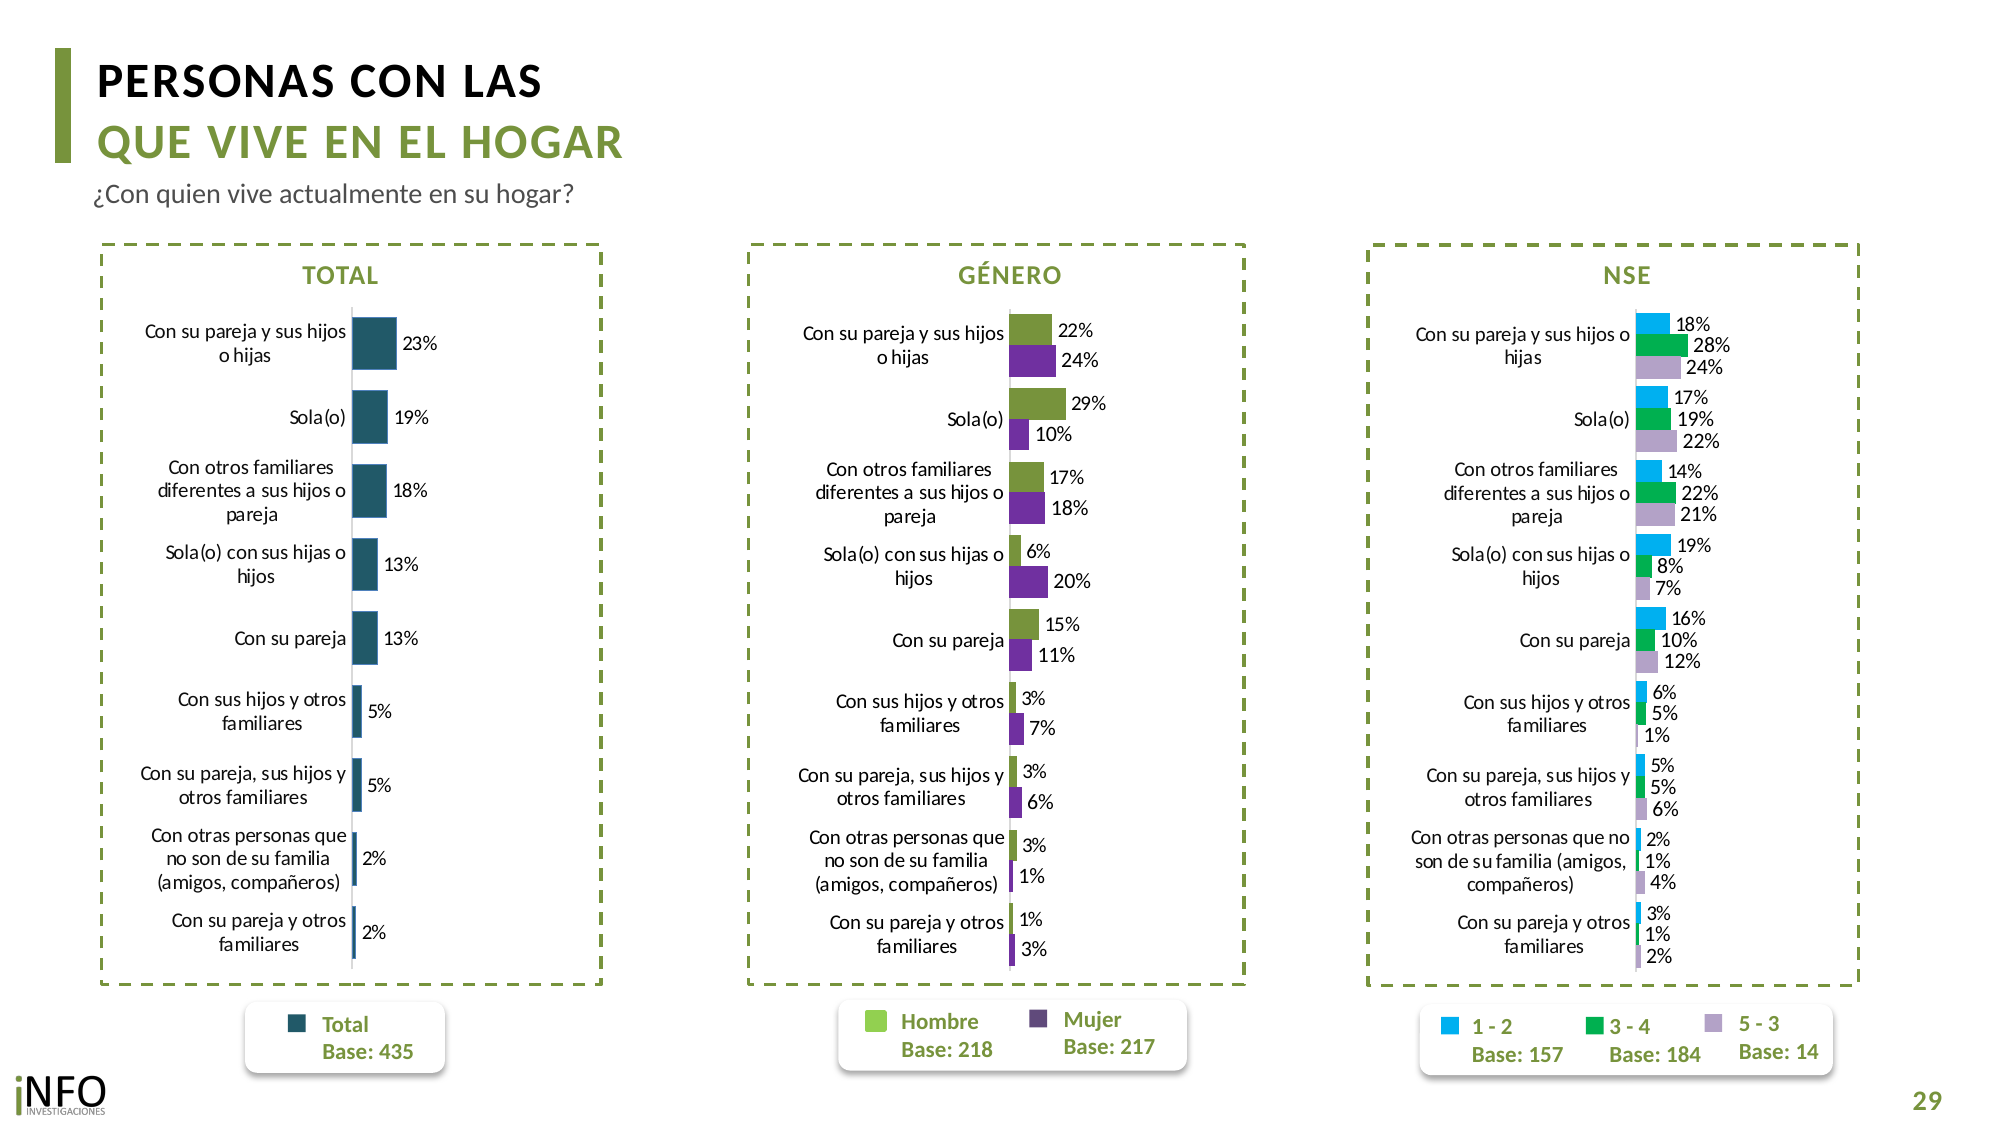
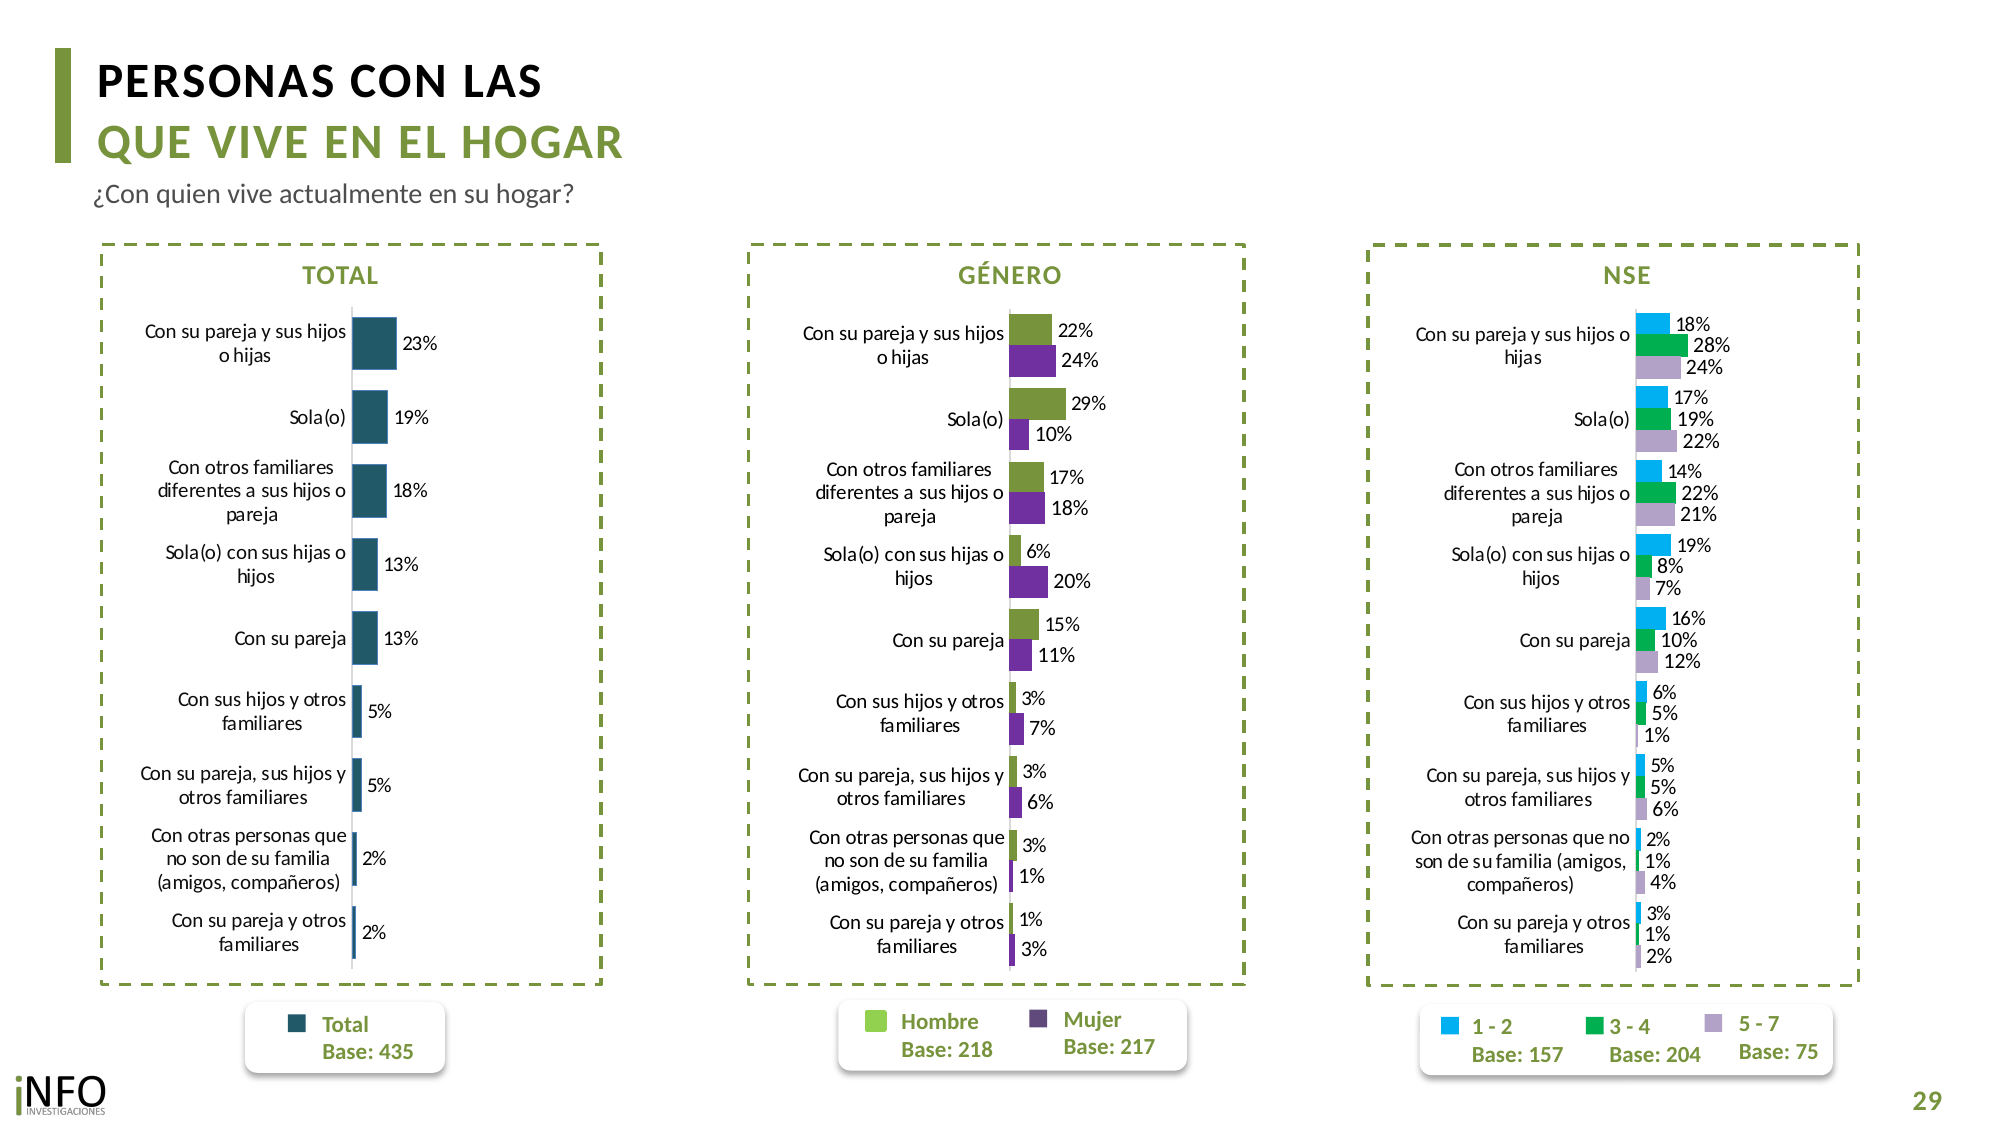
3 at (1774, 1024): 3 -> 7
14: 14 -> 75
184: 184 -> 204
